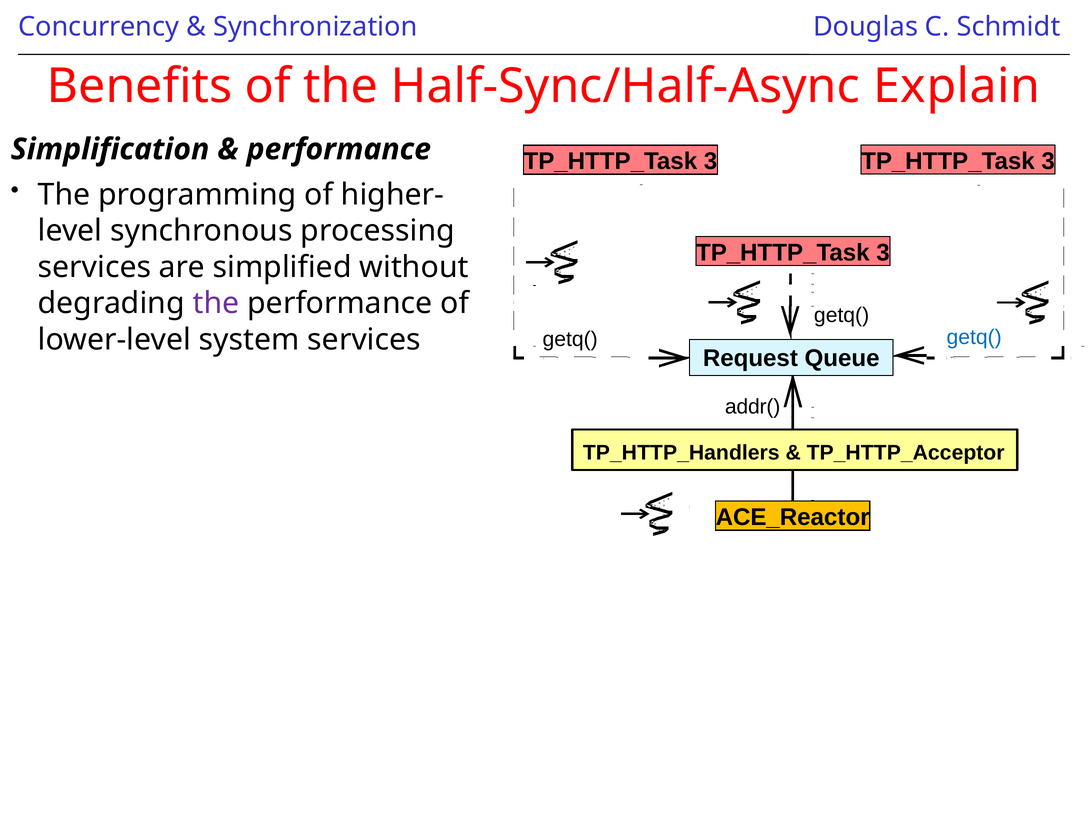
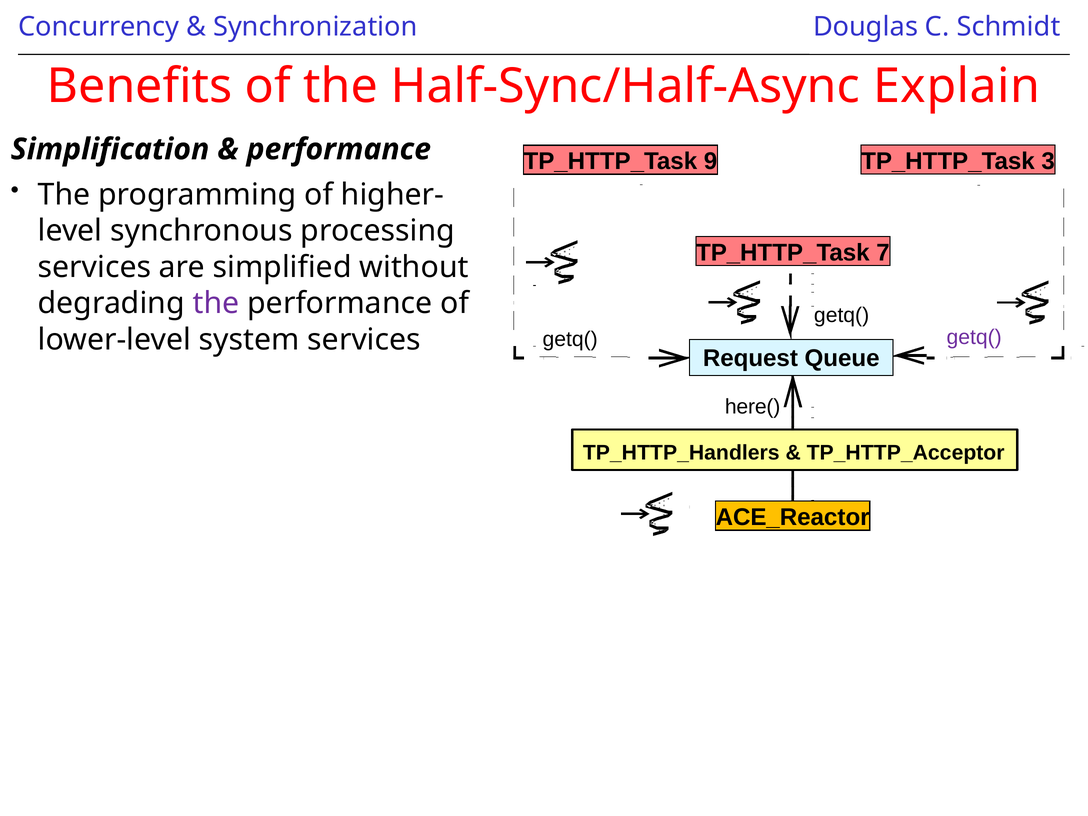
3 at (711, 161): 3 -> 9
3 at (883, 253): 3 -> 7
getq( at (974, 337) colour: blue -> purple
addr(: addr( -> here(
